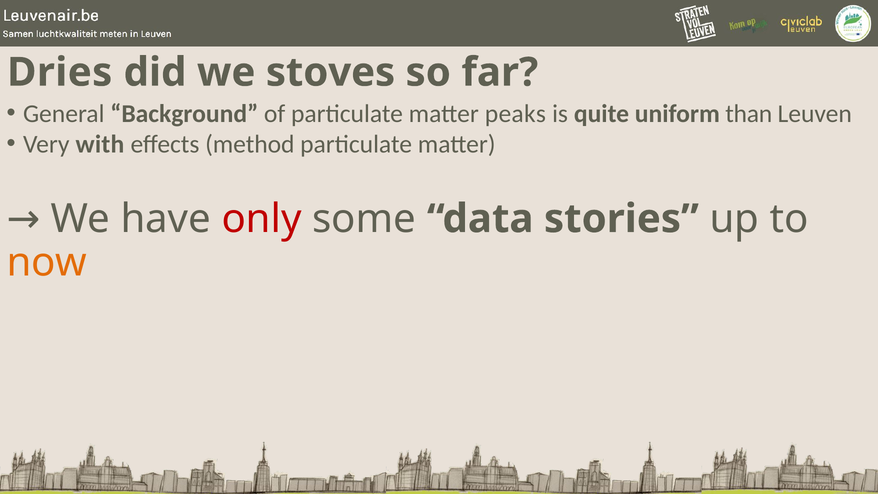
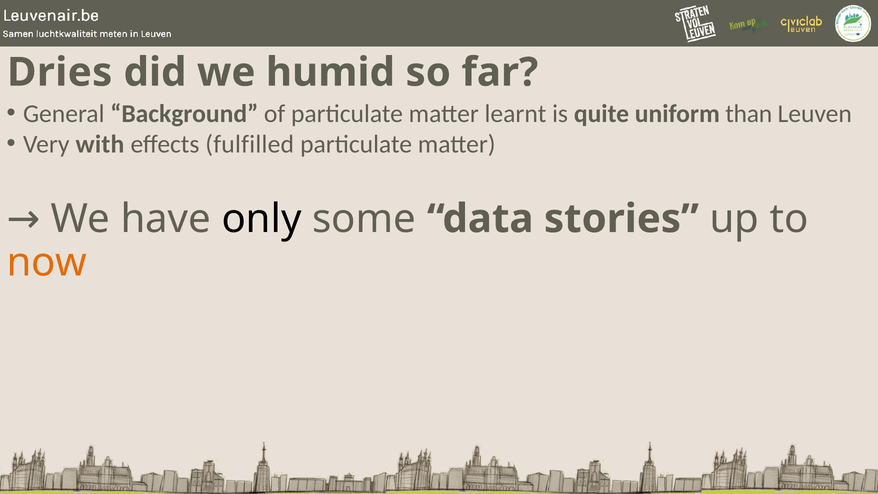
stoves: stoves -> humid
peaks: peaks -> learnt
method: method -> fulfilled
only colour: red -> black
